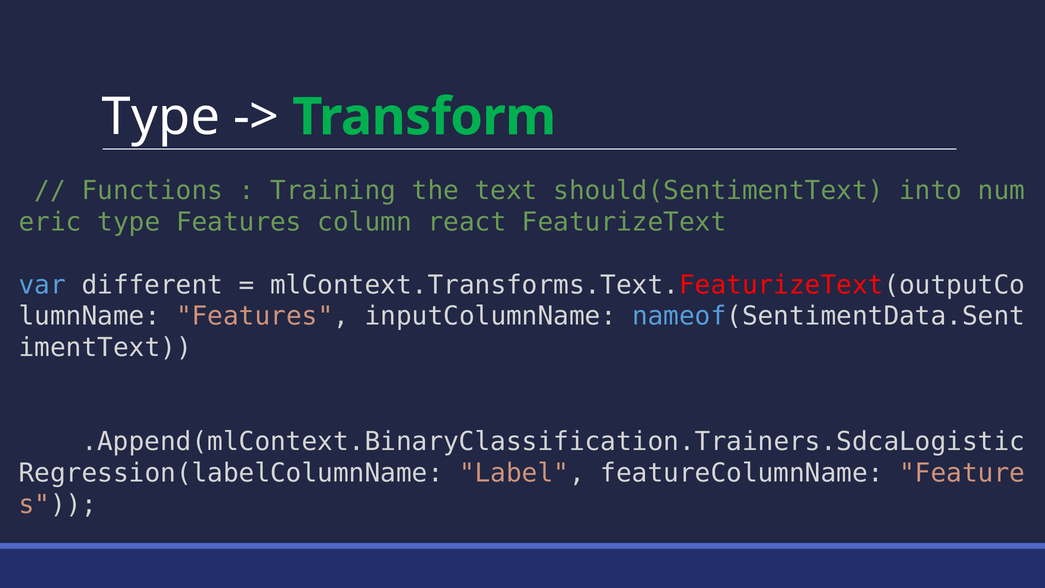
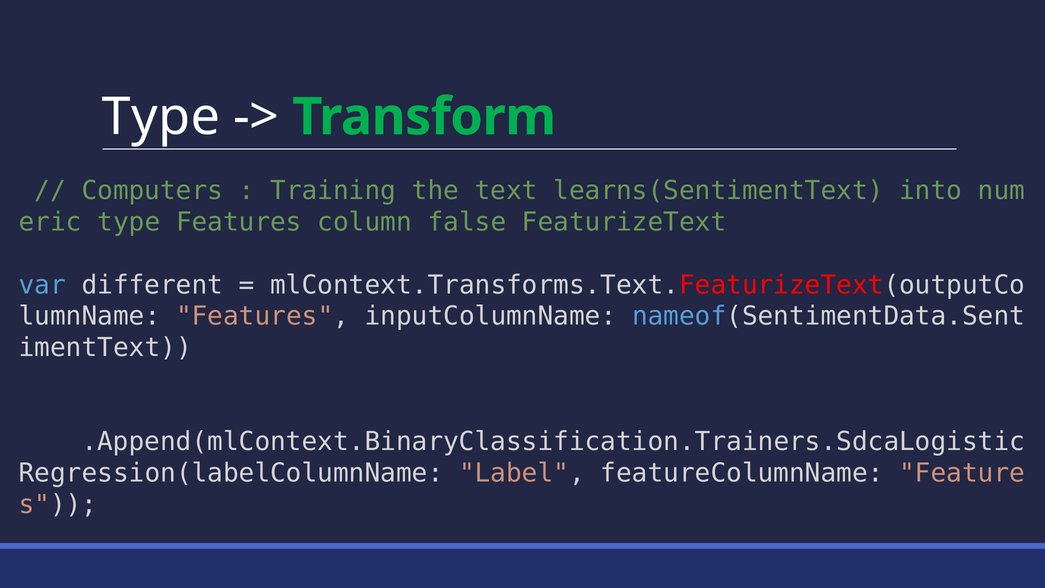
Functions: Functions -> Computers
should(SentimentText: should(SentimentText -> learns(SentimentText
react: react -> false
